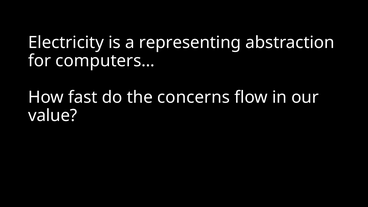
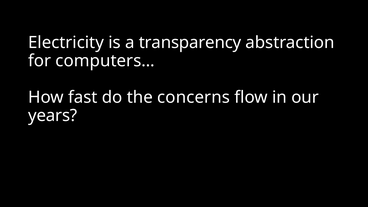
representing: representing -> transparency
value: value -> years
